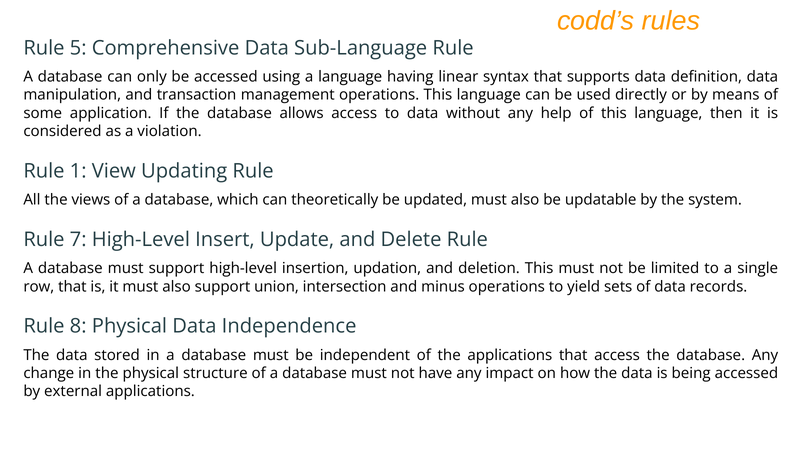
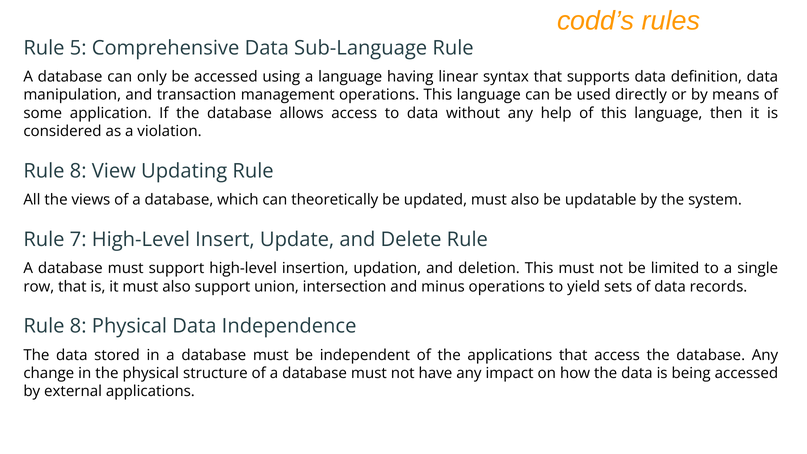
1 at (78, 171): 1 -> 8
